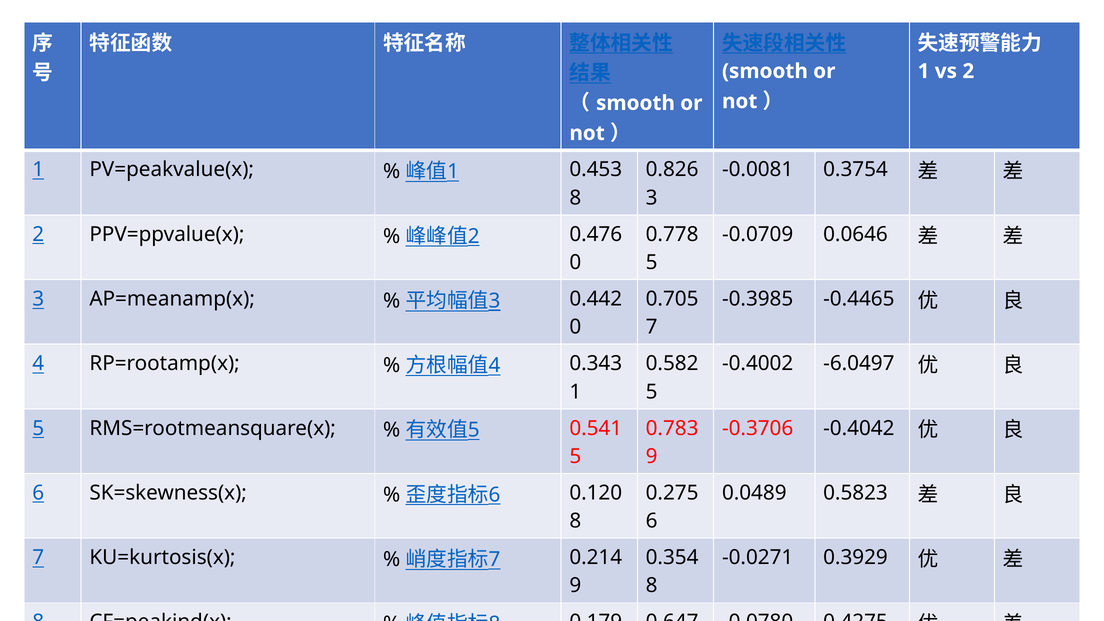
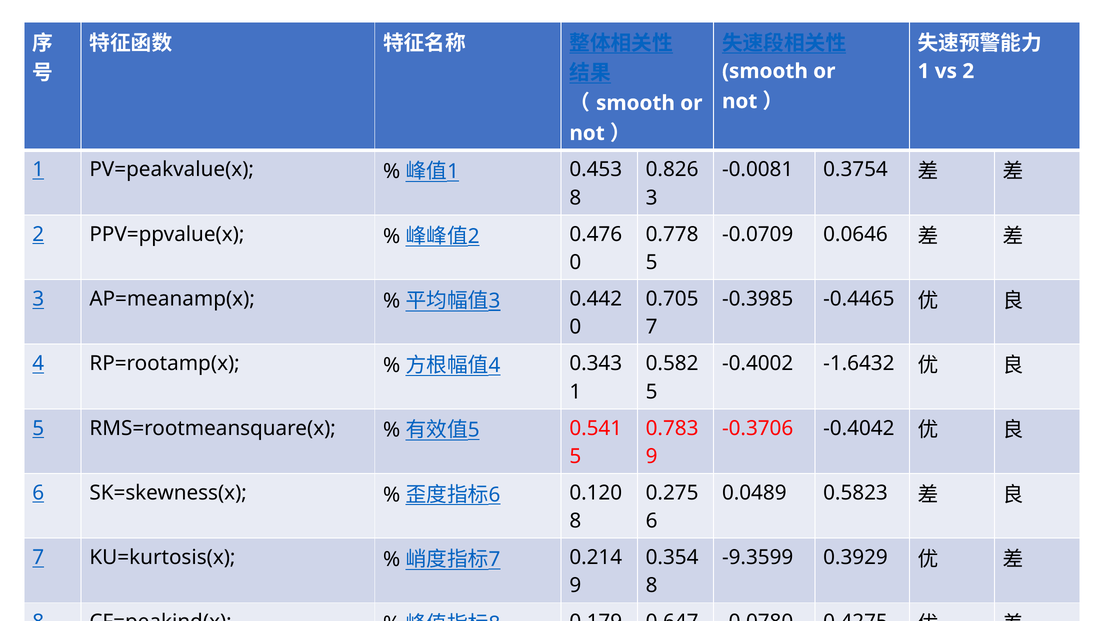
-6.0497: -6.0497 -> -1.6432
-0.0271: -0.0271 -> -9.3599
